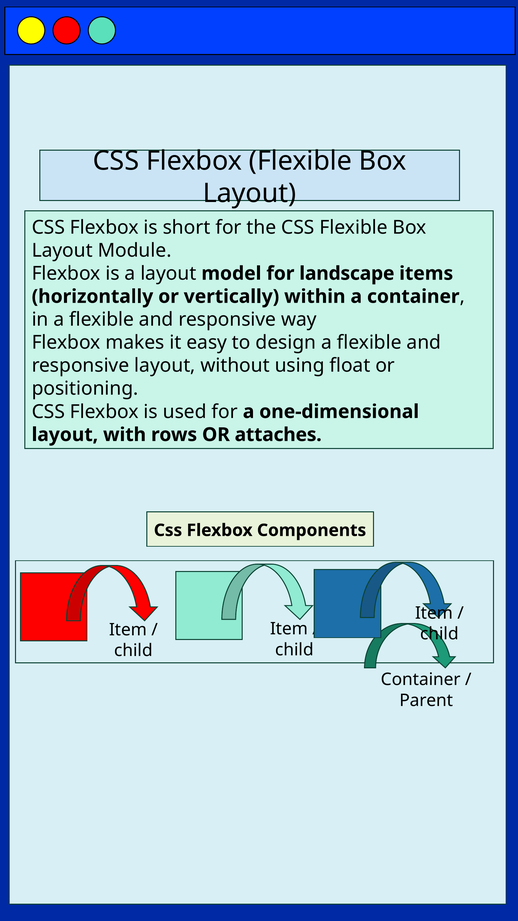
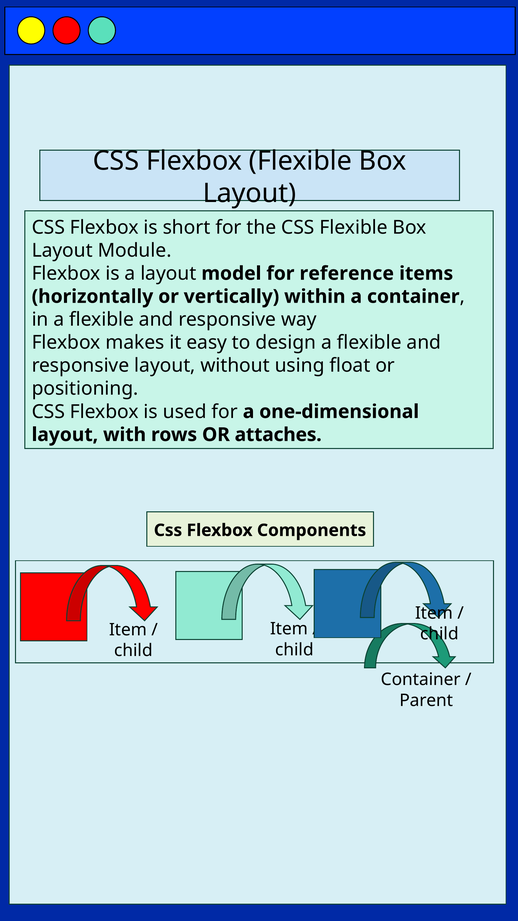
landscape: landscape -> reference
